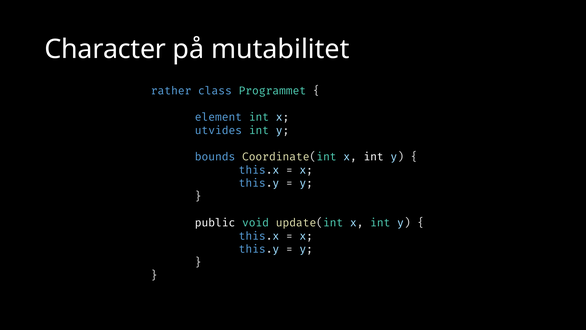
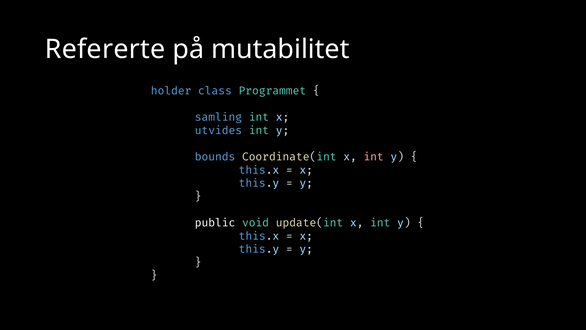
Character: Character -> Refererte
rather: rather -> holder
element: element -> samling
int at (374, 157) colour: white -> pink
